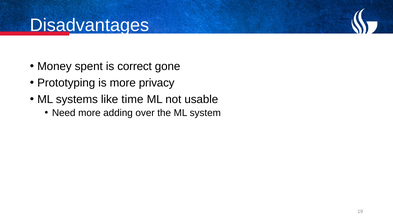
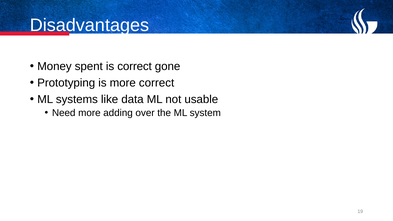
more privacy: privacy -> correct
time: time -> data
